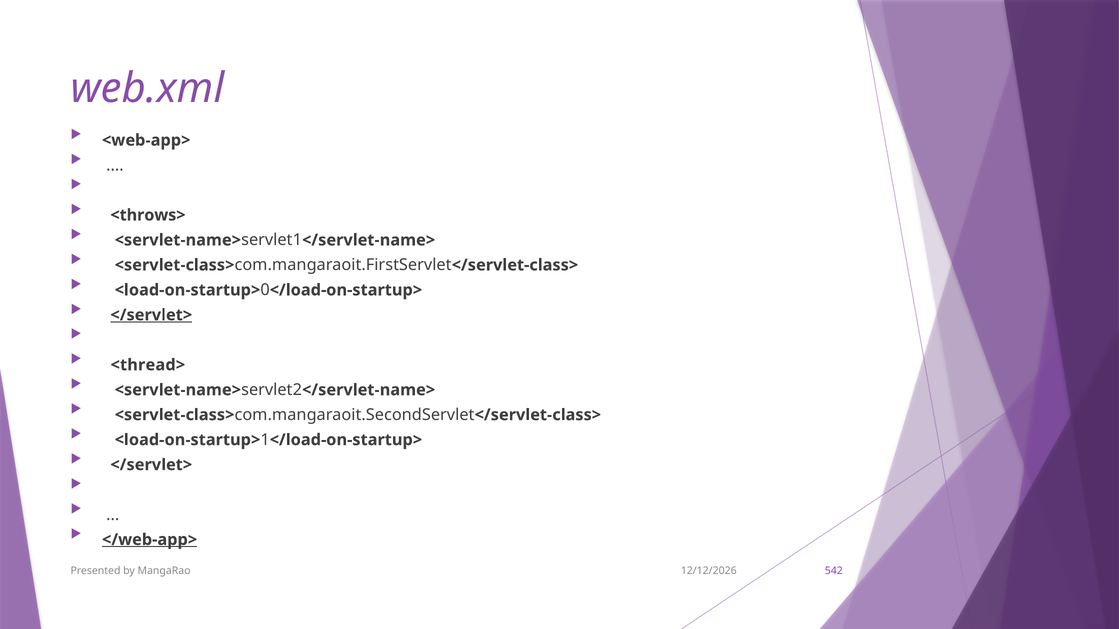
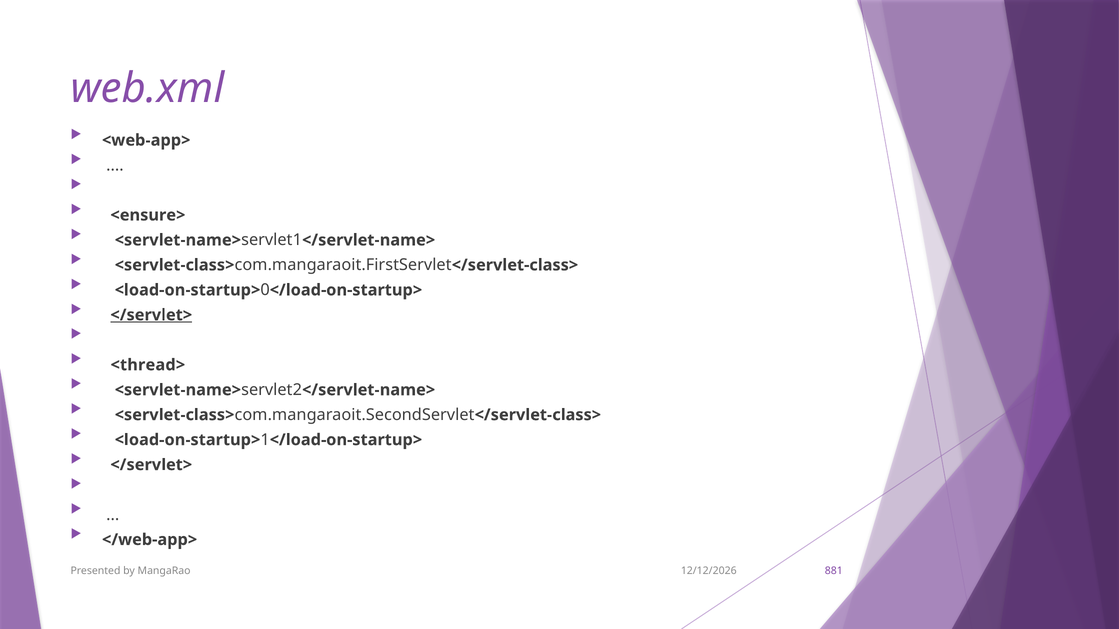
<throws>: <throws> -> <ensure>
</web-app> underline: present -> none
542: 542 -> 881
